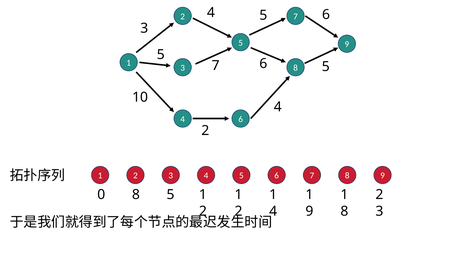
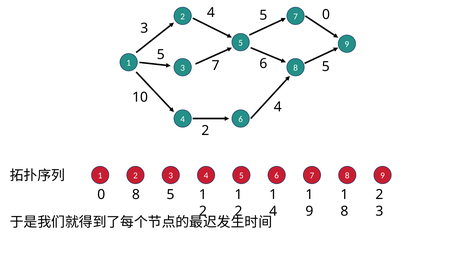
4 6: 6 -> 0
